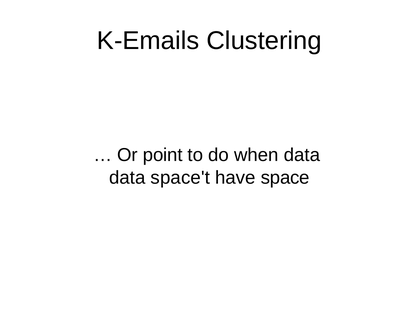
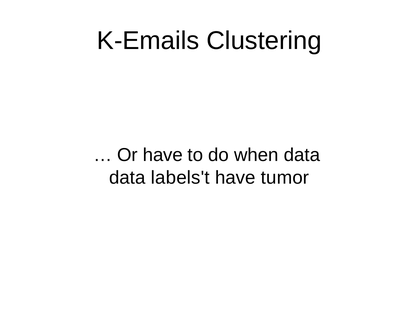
Or point: point -> have
space't: space't -> labels't
space: space -> tumor
